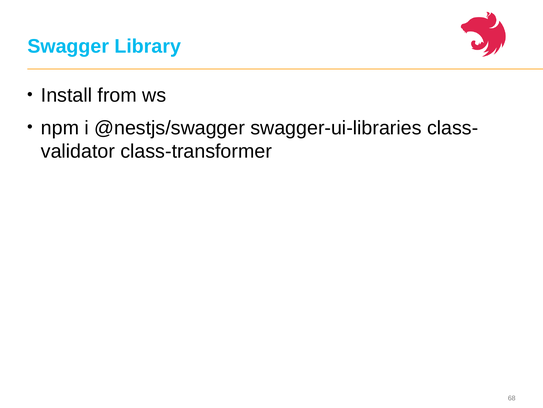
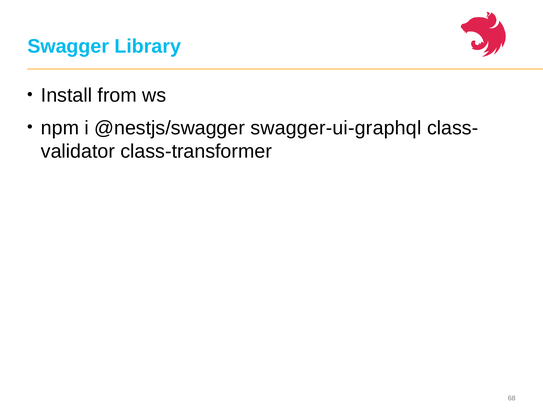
swagger-ui-libraries: swagger-ui-libraries -> swagger-ui-graphql
